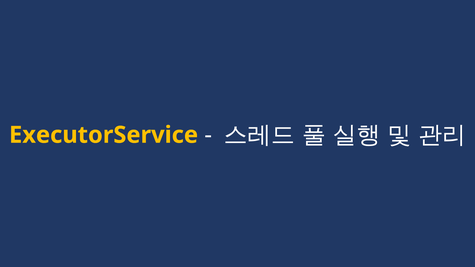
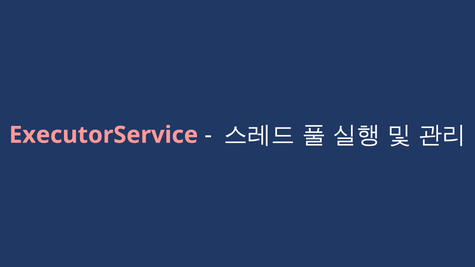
ExecutorService colour: yellow -> pink
